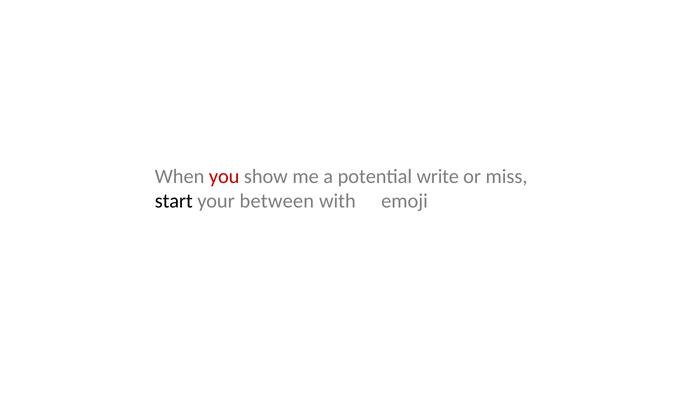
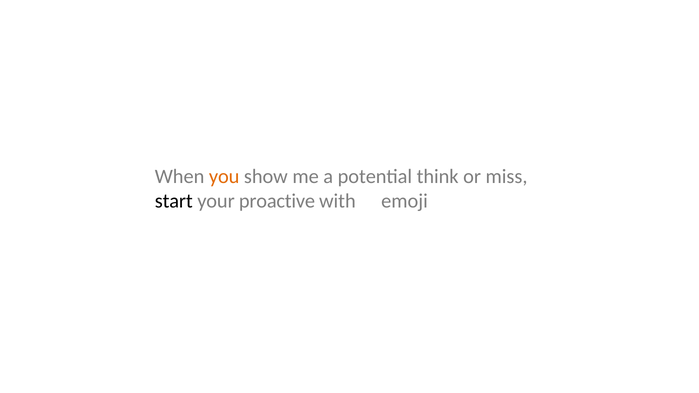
you colour: red -> orange
write: write -> think
between: between -> proactive
